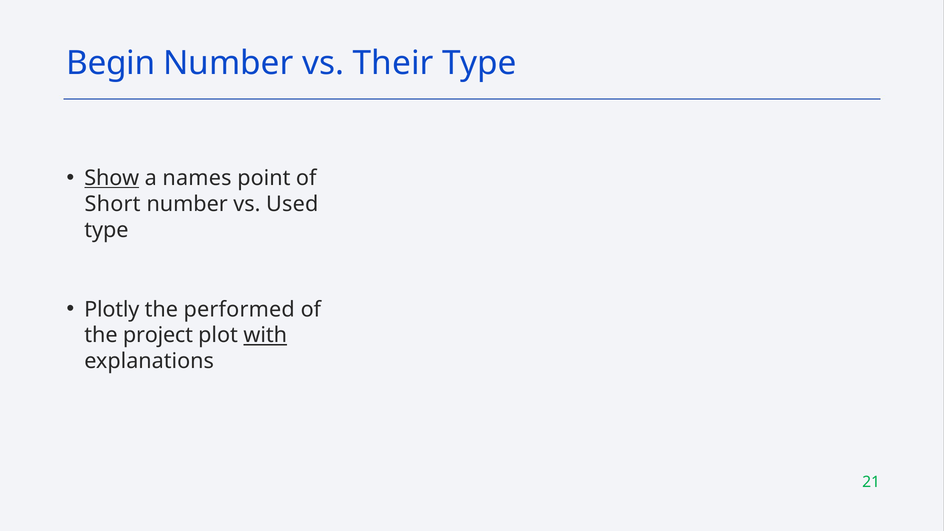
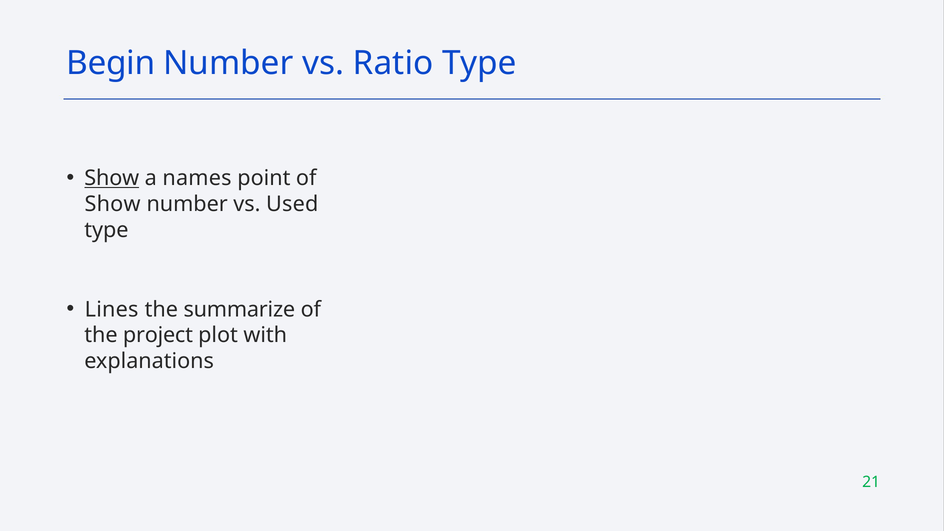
Their: Their -> Ratio
Short at (113, 204): Short -> Show
Plotly: Plotly -> Lines
performed: performed -> summarize
with underline: present -> none
